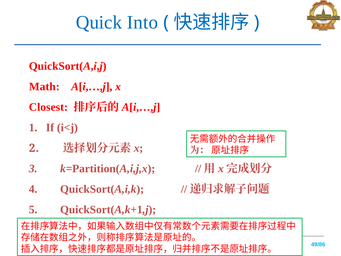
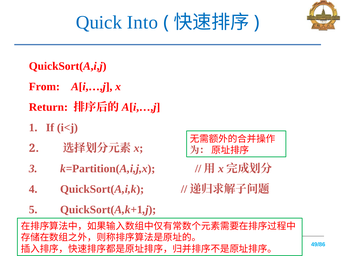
Math: Math -> From
Closest: Closest -> Return
